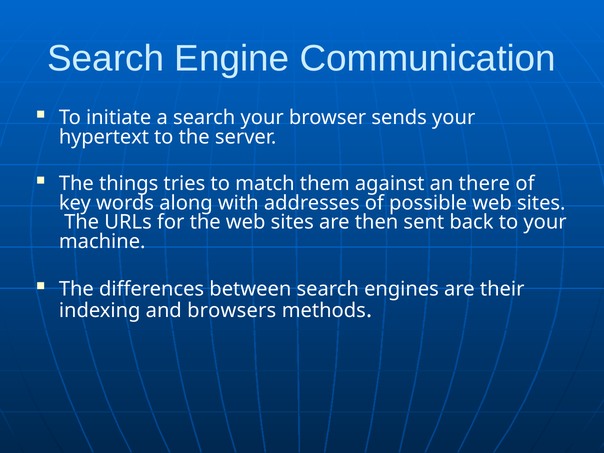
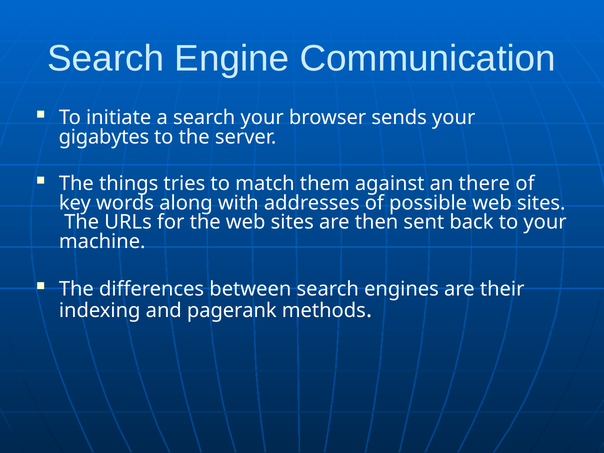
hypertext: hypertext -> gigabytes
browsers: browsers -> pagerank
